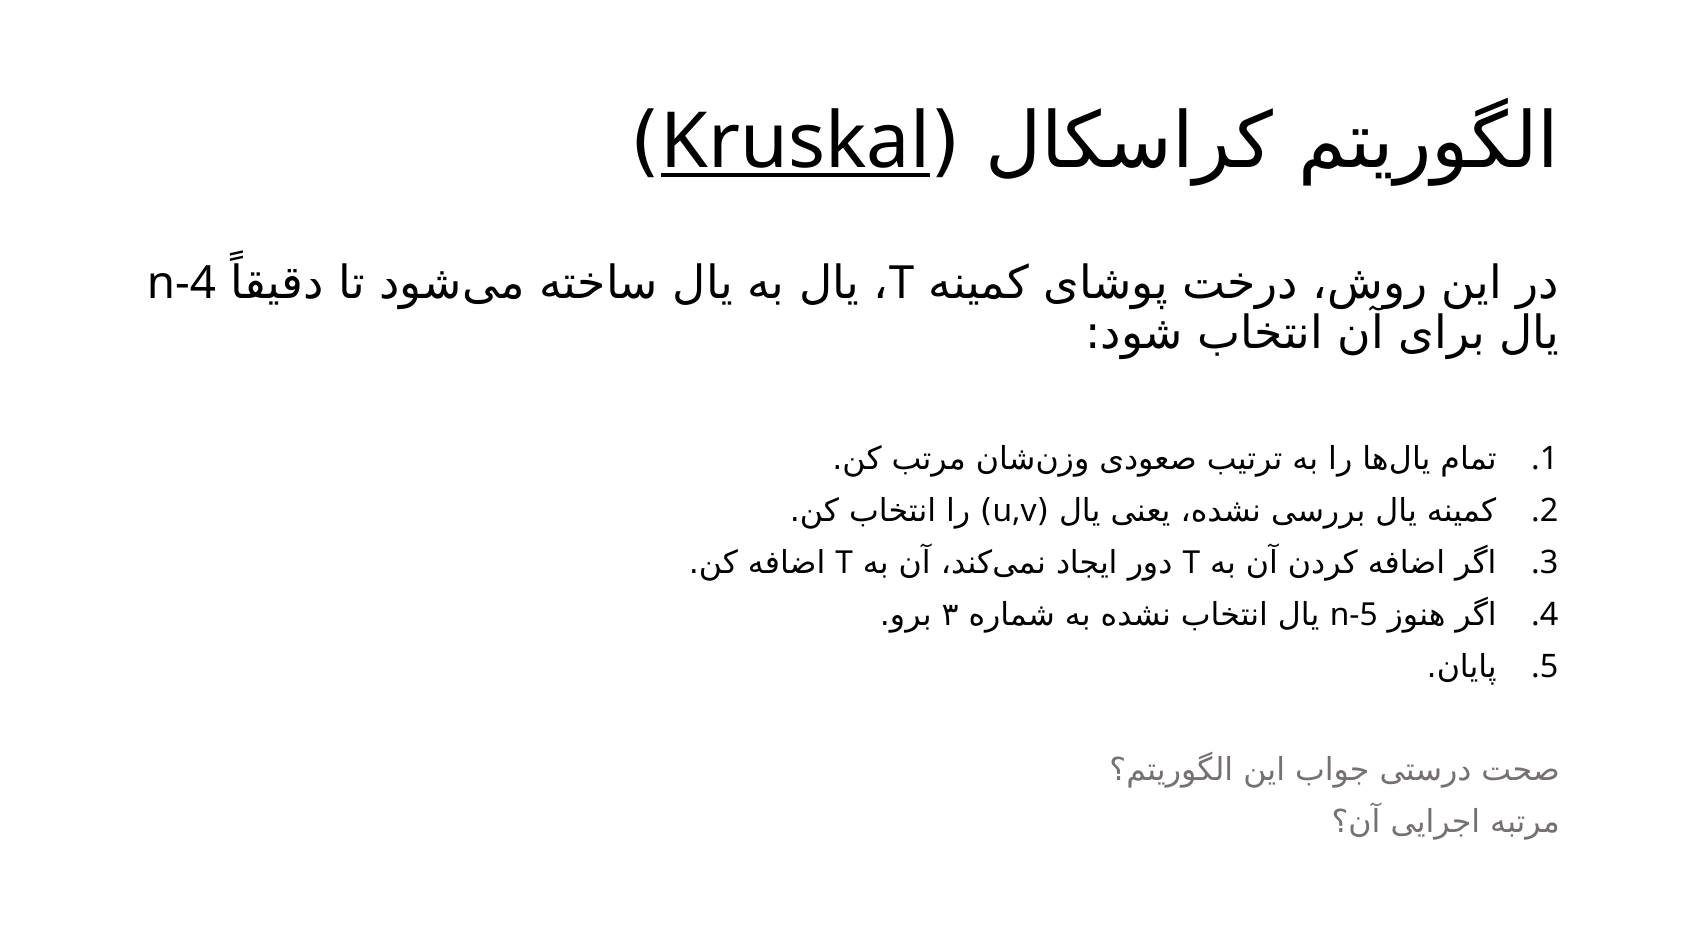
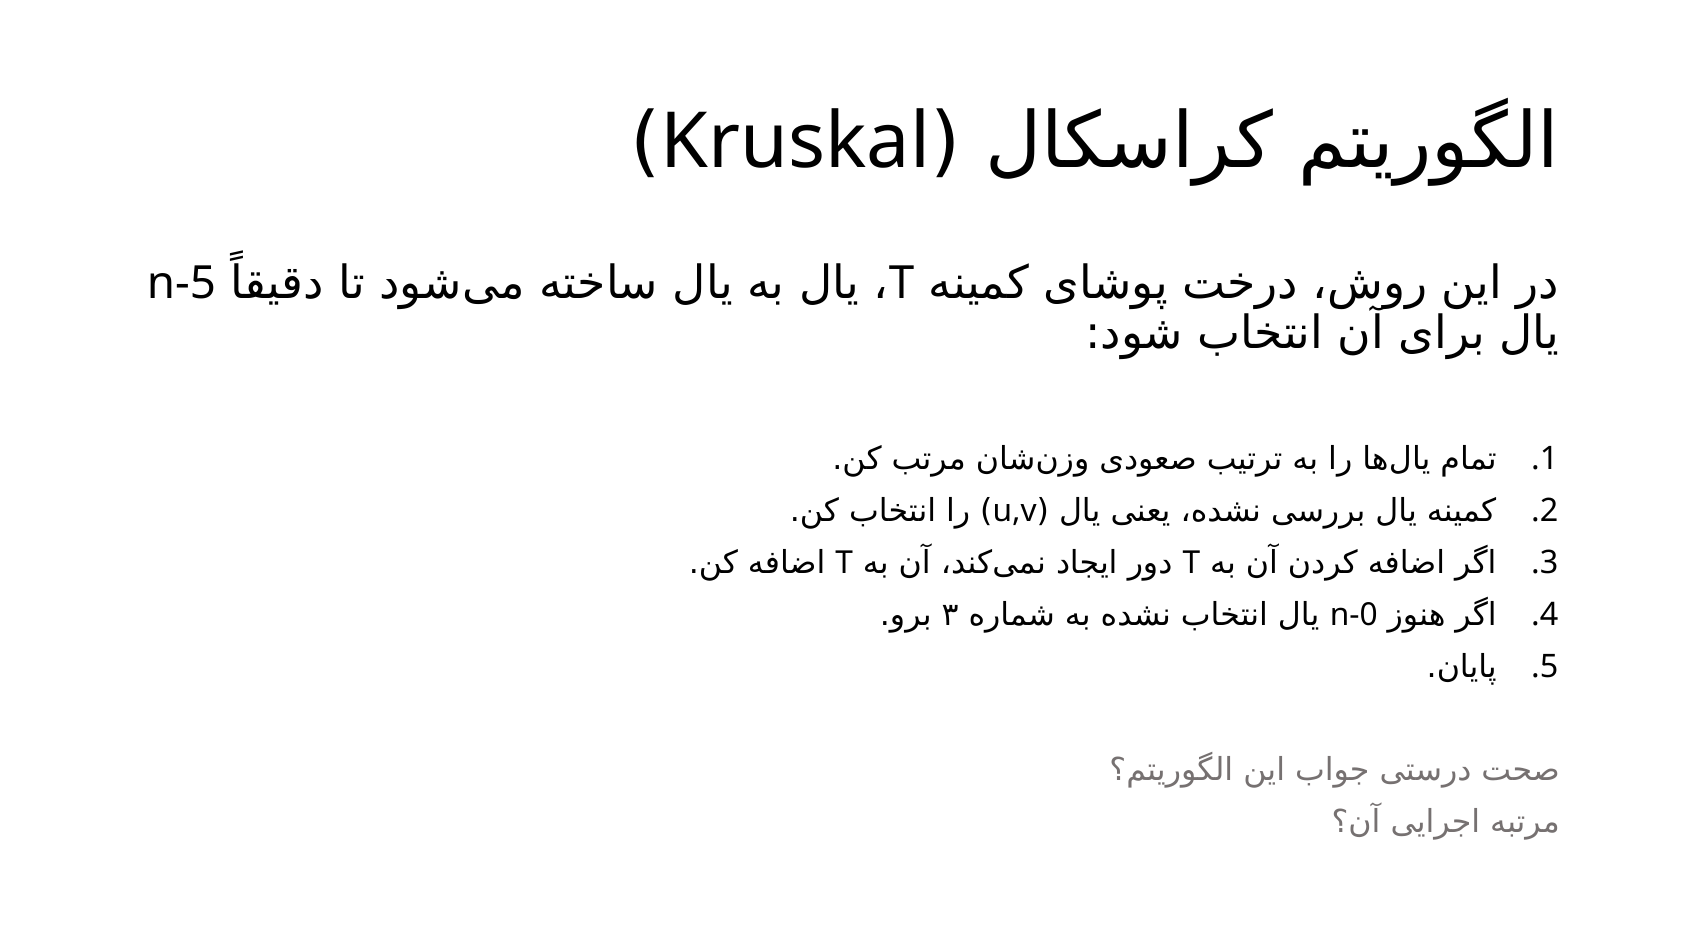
Kruskal underline: present -> none
n-4: n-4 -> n-5
n-5: n-5 -> n-0
